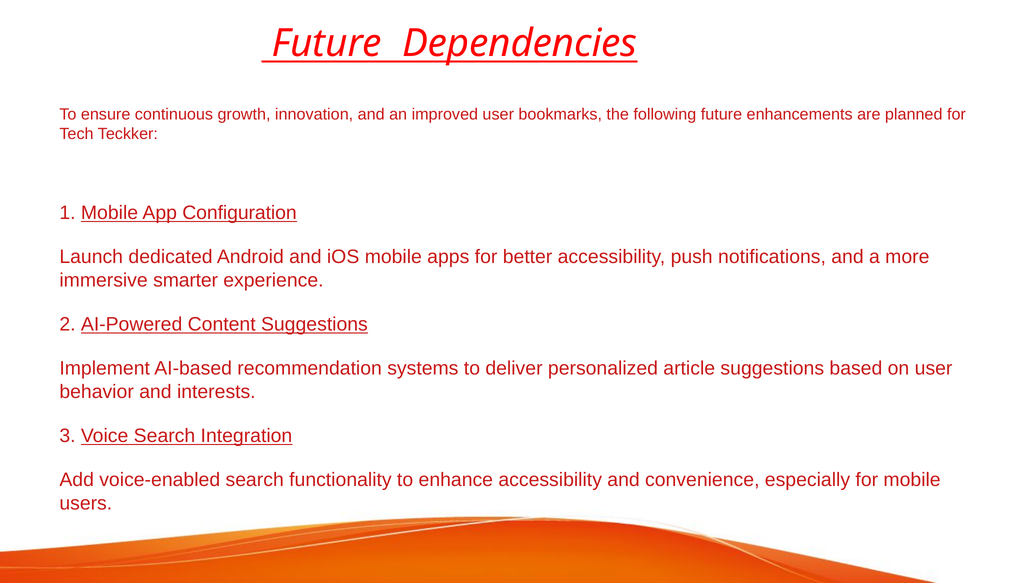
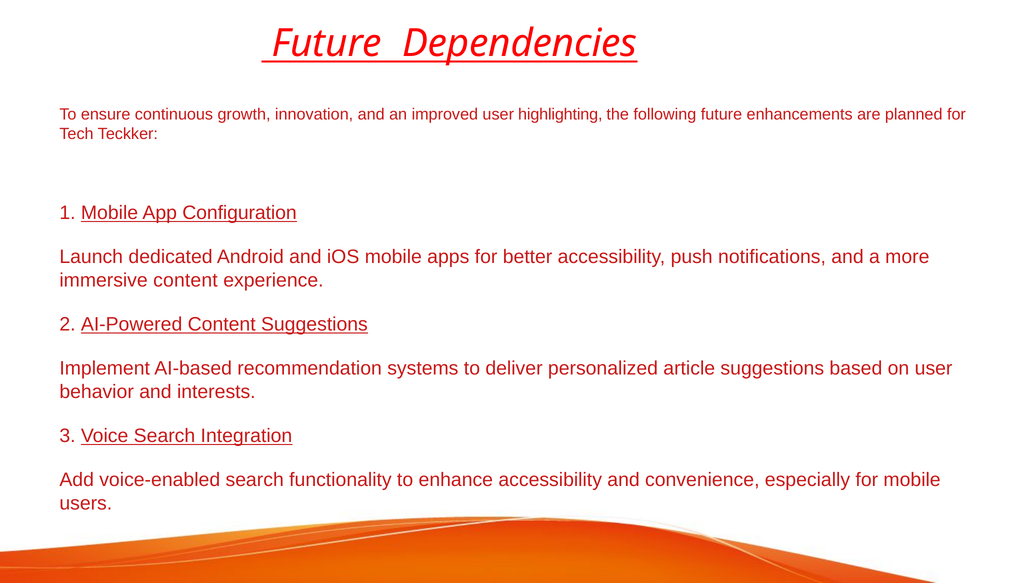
bookmarks: bookmarks -> highlighting
immersive smarter: smarter -> content
